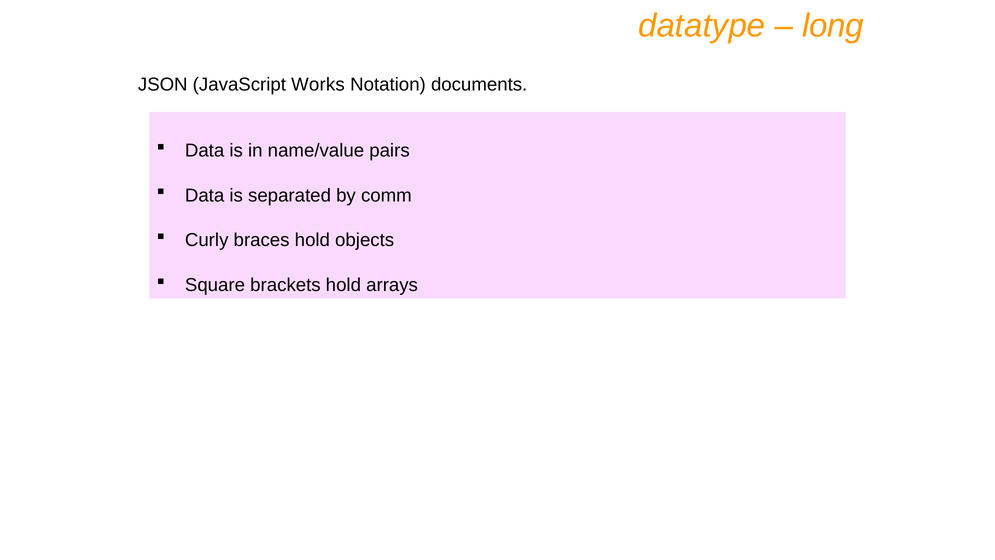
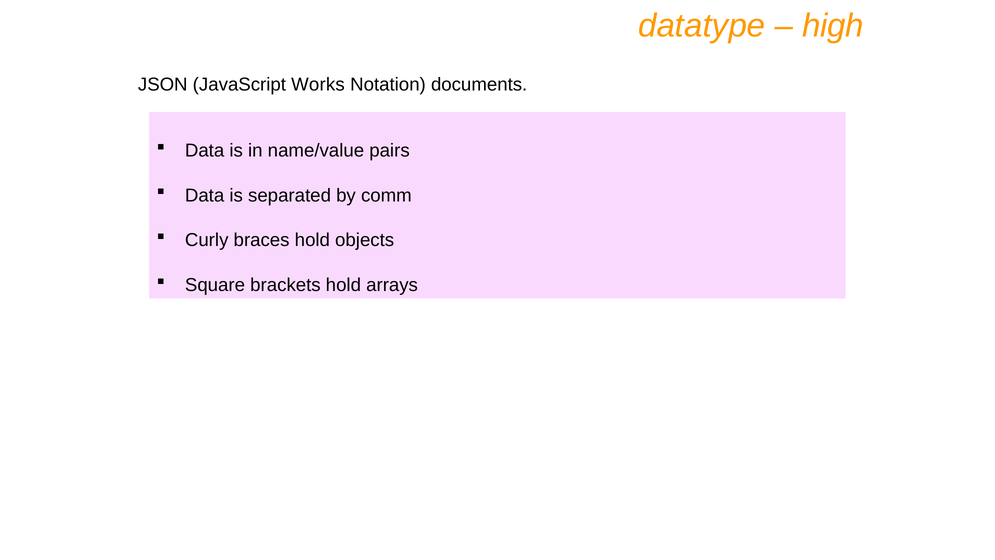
long: long -> high
